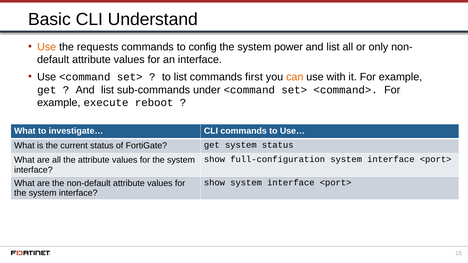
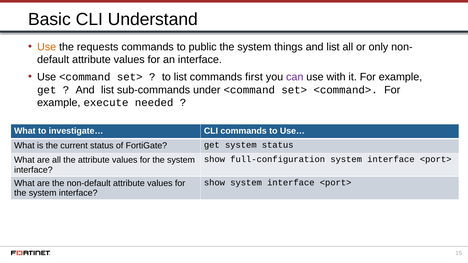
config: config -> public
power: power -> things
can colour: orange -> purple
reboot: reboot -> needed
